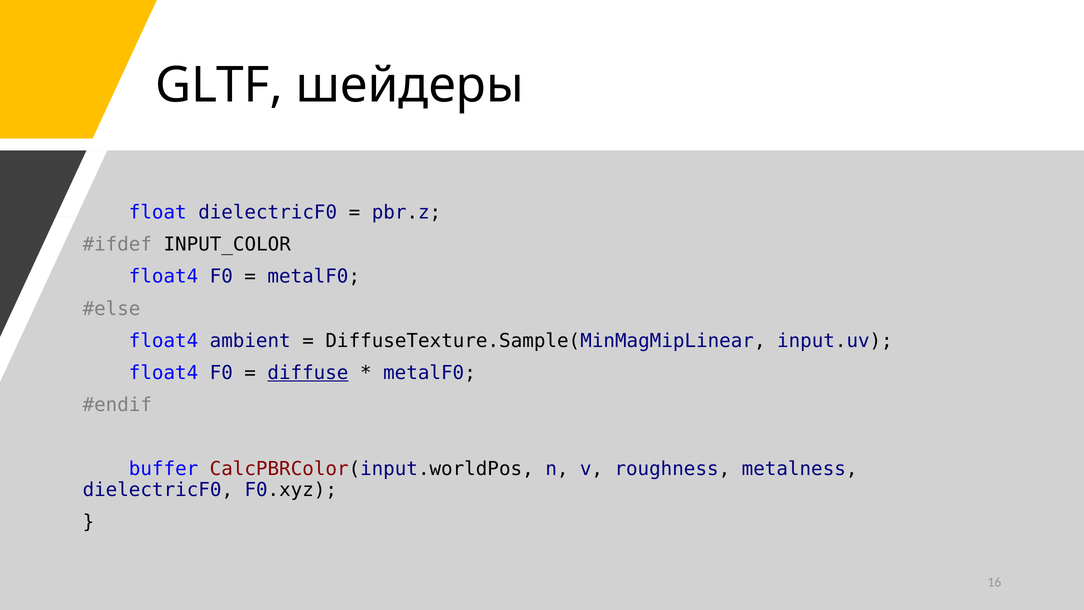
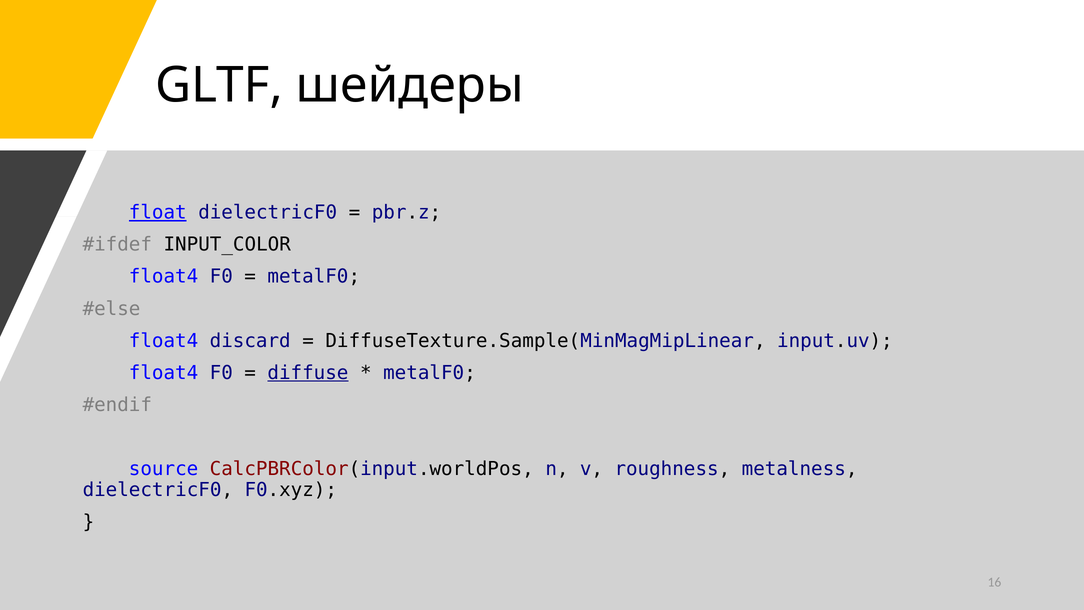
float underline: none -> present
ambient: ambient -> discard
buffer: buffer -> source
